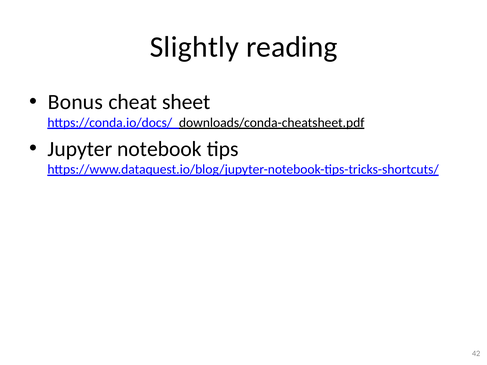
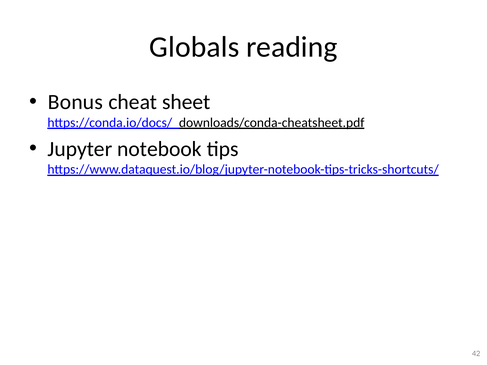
Slightly: Slightly -> Globals
